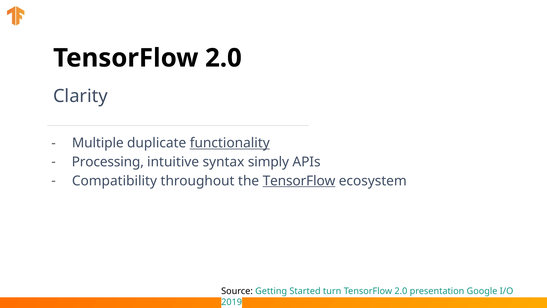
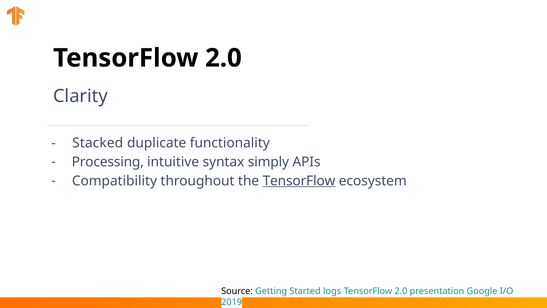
Multiple: Multiple -> Stacked
functionality underline: present -> none
turn: turn -> logs
